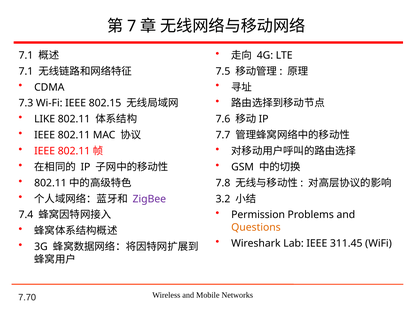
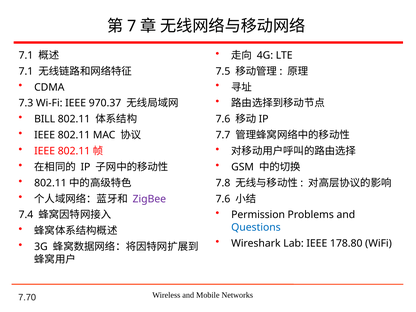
802.15: 802.15 -> 970.37
LIKE: LIKE -> BILL
3.2 at (223, 199): 3.2 -> 7.6
Questions colour: orange -> blue
311.45: 311.45 -> 178.80
